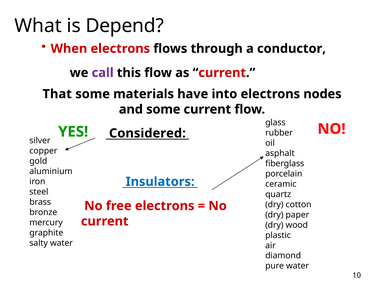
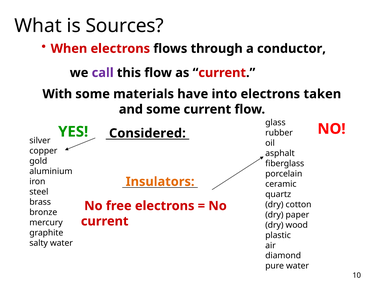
Depend: Depend -> Sources
That: That -> With
nodes: nodes -> taken
Insulators colour: blue -> orange
